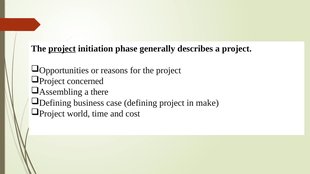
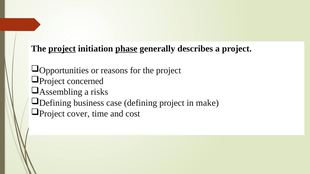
phase underline: none -> present
there: there -> risks
world: world -> cover
